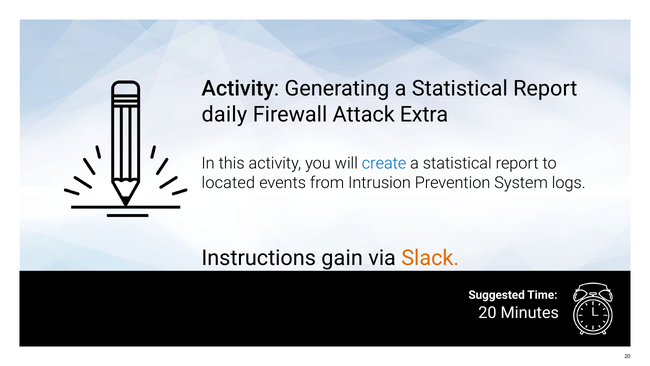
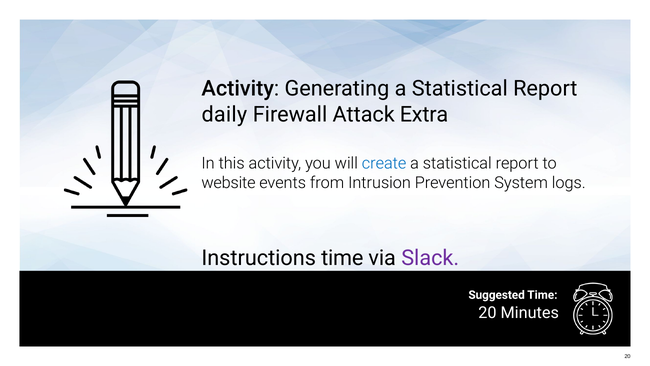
located: located -> website
Instructions gain: gain -> time
Slack colour: orange -> purple
